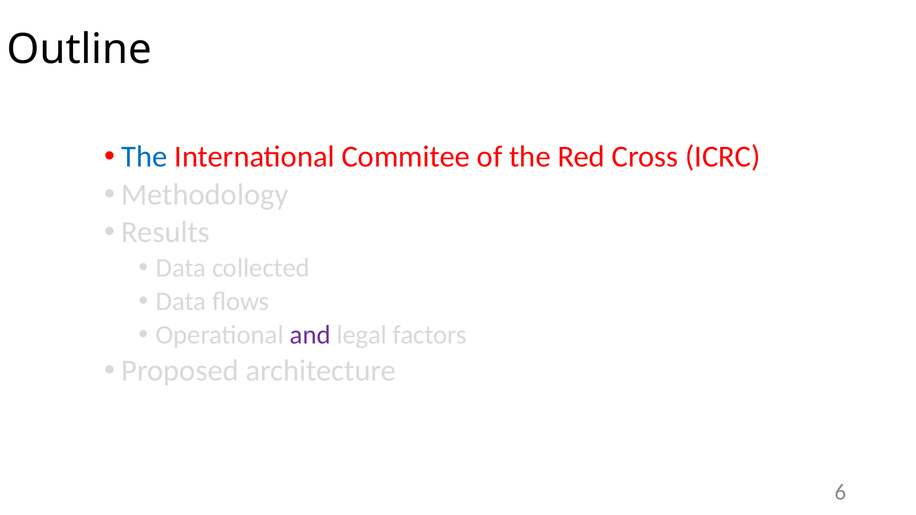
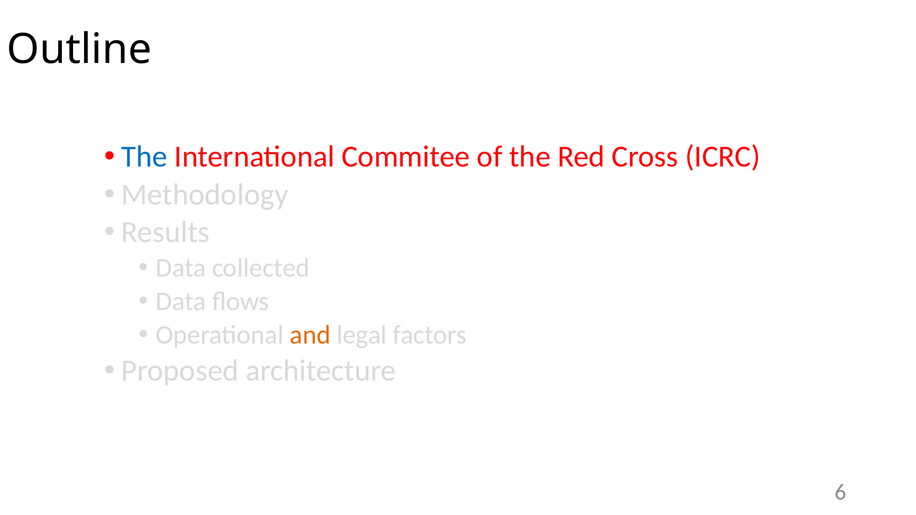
and colour: purple -> orange
